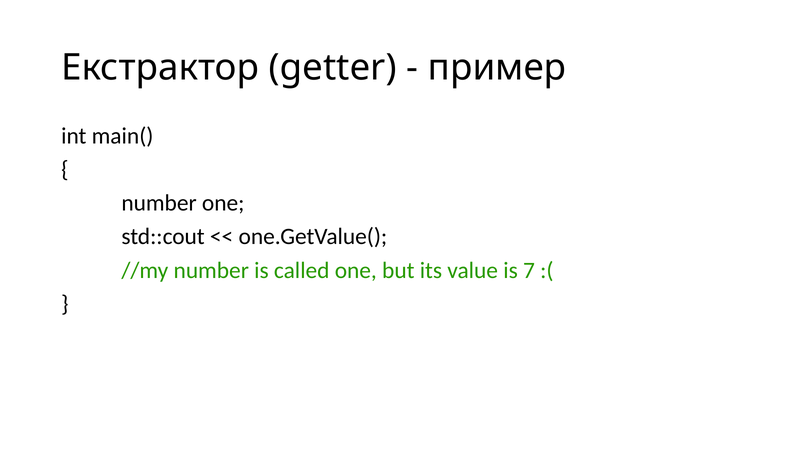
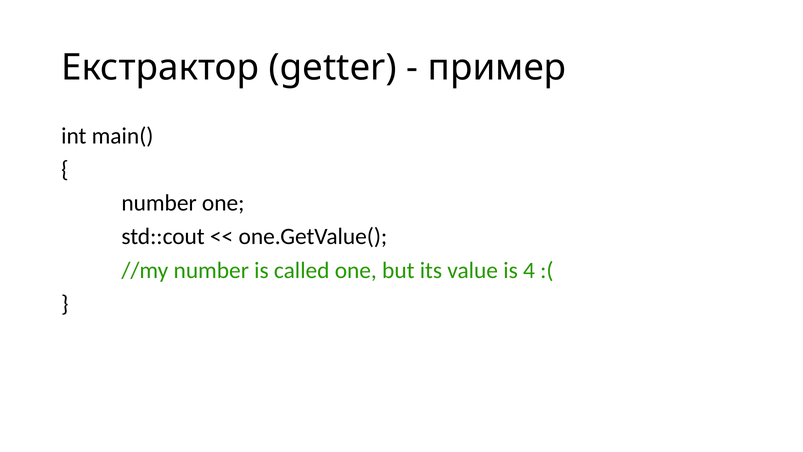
7: 7 -> 4
